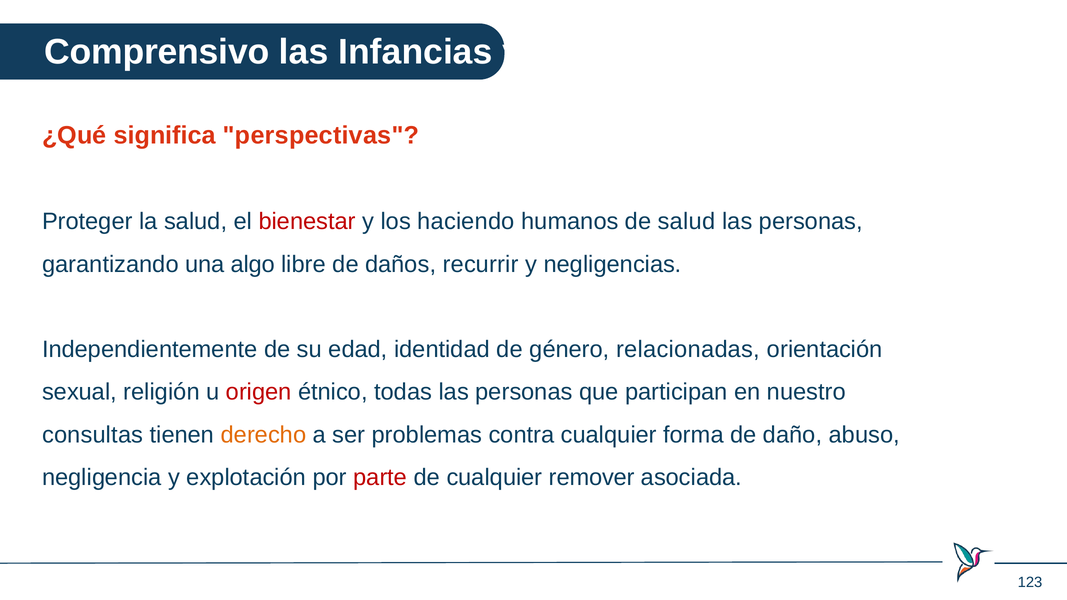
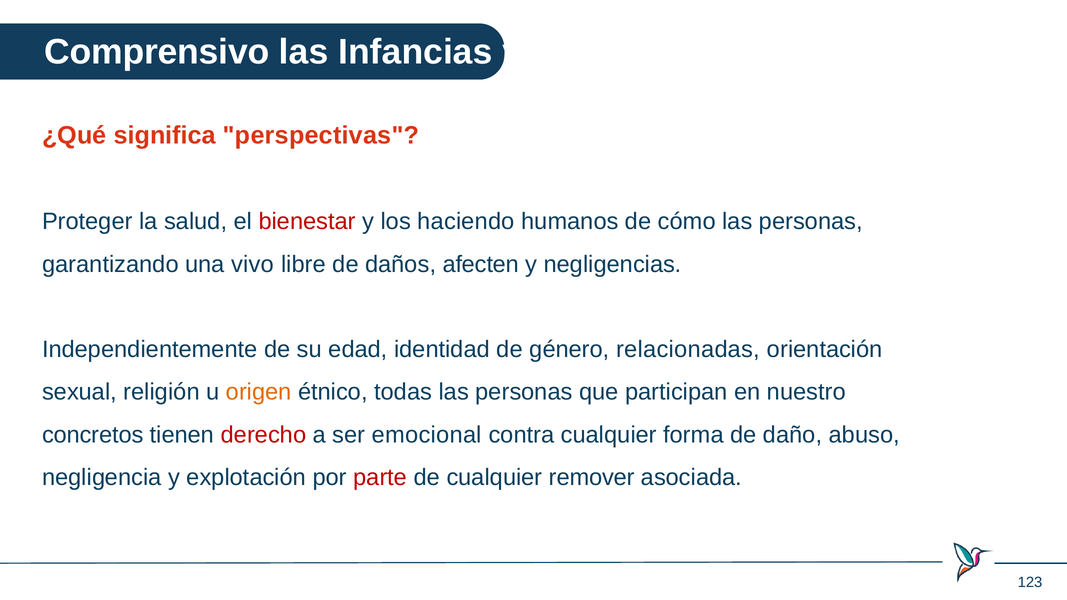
de salud: salud -> cómo
algo: algo -> vivo
recurrir: recurrir -> afecten
origen colour: red -> orange
consultas: consultas -> concretos
derecho colour: orange -> red
problemas: problemas -> emocional
